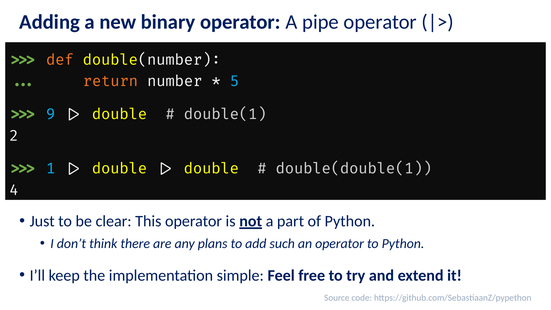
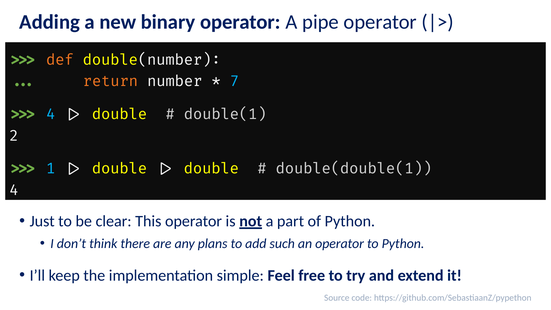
5: 5 -> 7
9 at (51, 114): 9 -> 4
